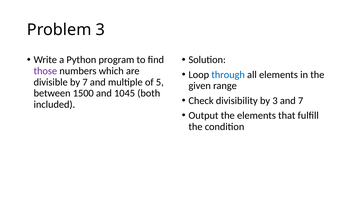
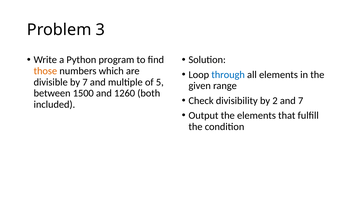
those colour: purple -> orange
1045: 1045 -> 1260
by 3: 3 -> 2
